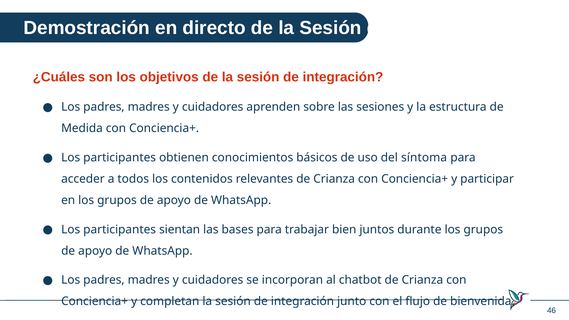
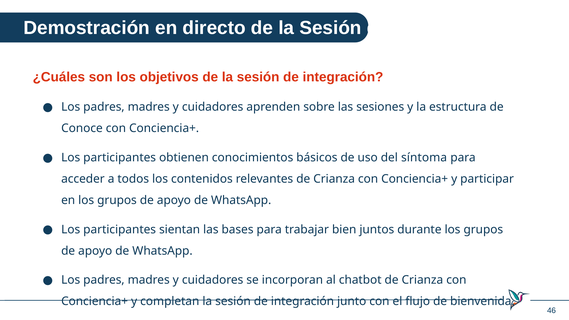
Medida: Medida -> Conoce
